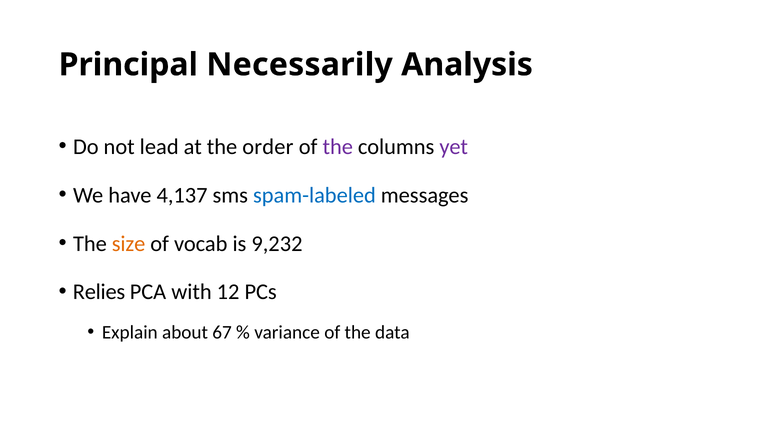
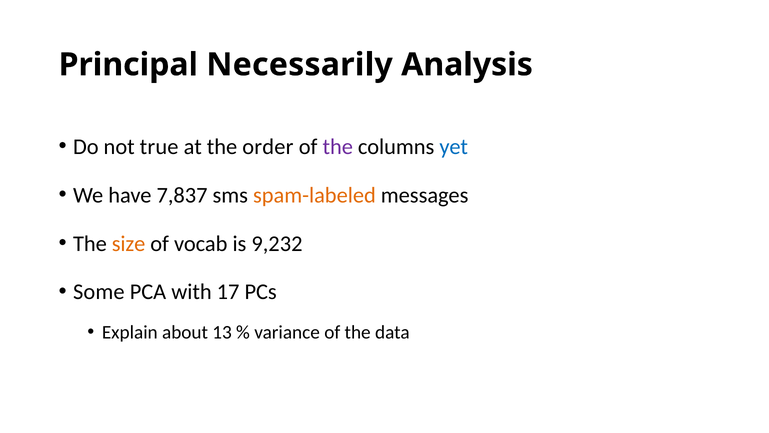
lead: lead -> true
yet colour: purple -> blue
4,137: 4,137 -> 7,837
spam-labeled colour: blue -> orange
Relies: Relies -> Some
12: 12 -> 17
67: 67 -> 13
